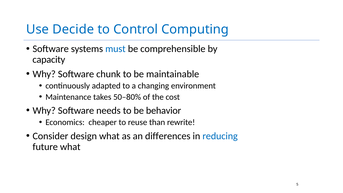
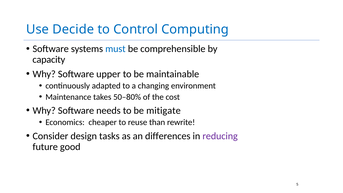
chunk: chunk -> upper
behavior: behavior -> mitigate
design what: what -> tasks
reducing colour: blue -> purple
future what: what -> good
